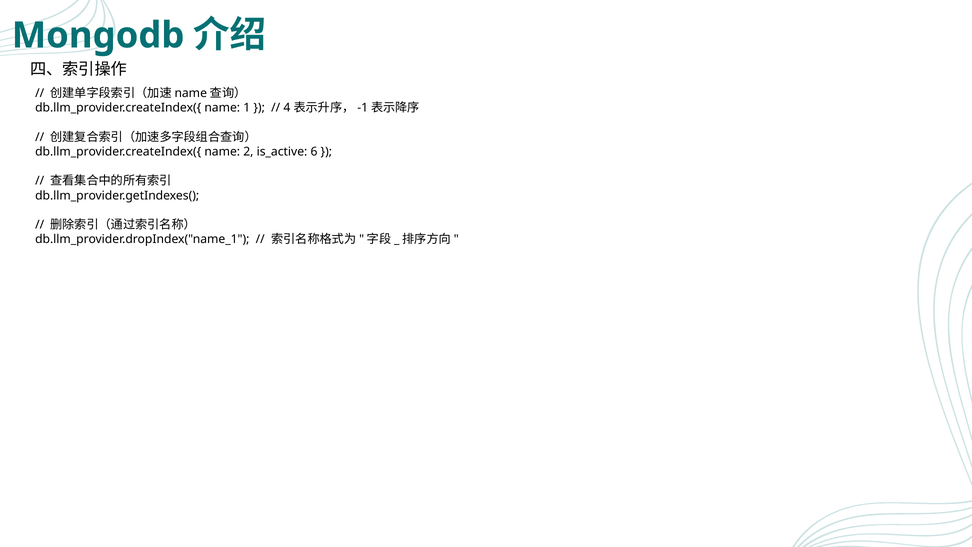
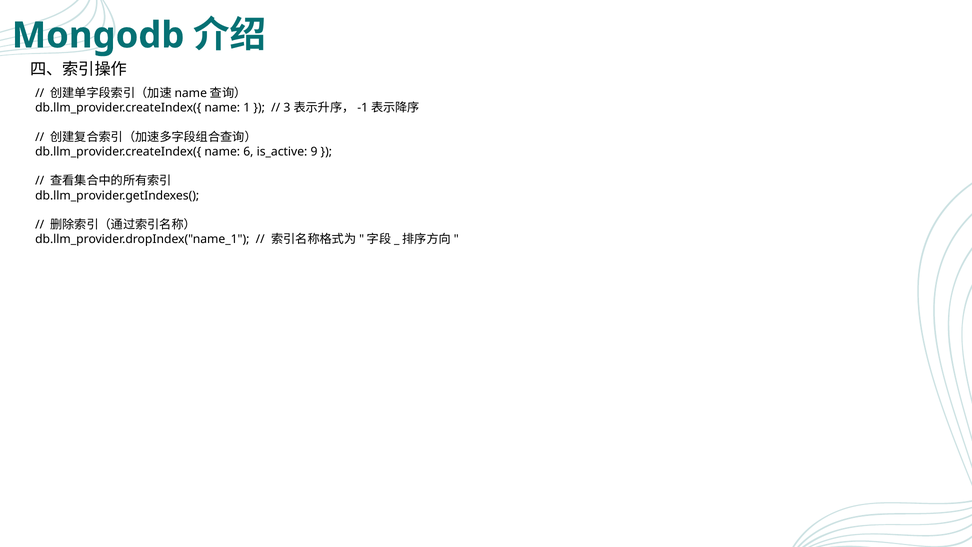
4: 4 -> 3
2: 2 -> 6
6: 6 -> 9
